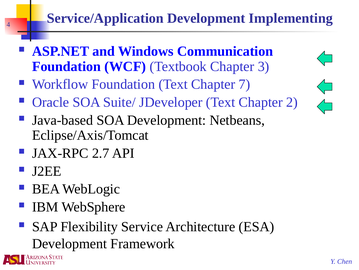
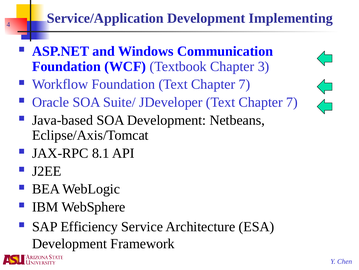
JDeveloper Text Chapter 2: 2 -> 7
2.7: 2.7 -> 8.1
Flexibility: Flexibility -> Efficiency
